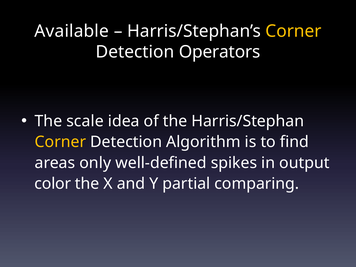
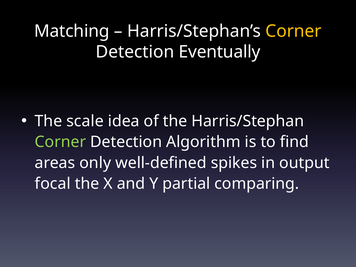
Available: Available -> Matching
Operators: Operators -> Eventually
Corner at (60, 142) colour: yellow -> light green
color: color -> focal
